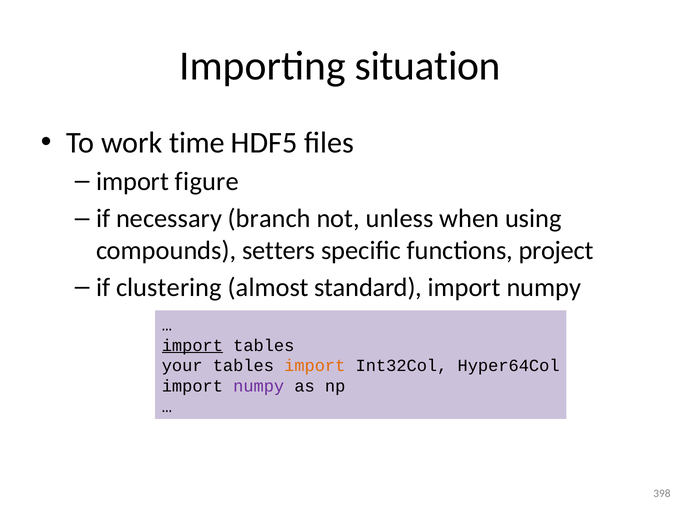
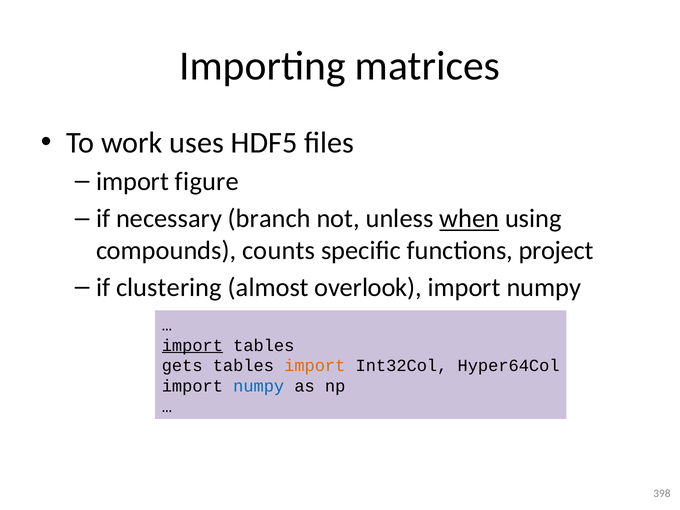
situation: situation -> matrices
time: time -> uses
when underline: none -> present
setters: setters -> counts
standard: standard -> overlook
your: your -> gets
numpy at (259, 386) colour: purple -> blue
